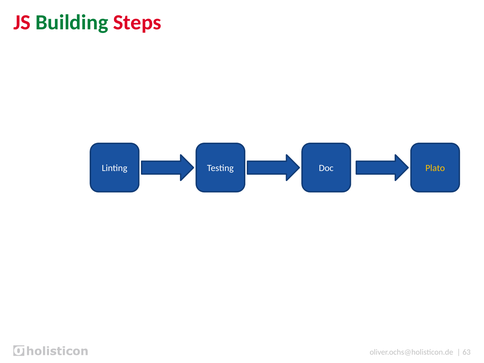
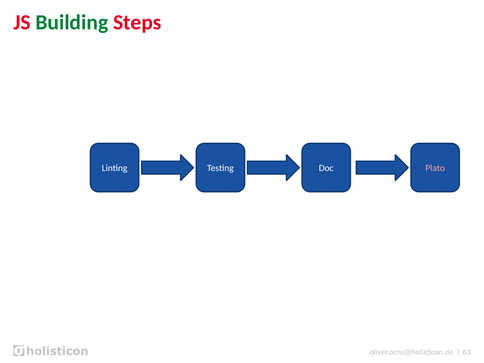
Plato colour: yellow -> pink
